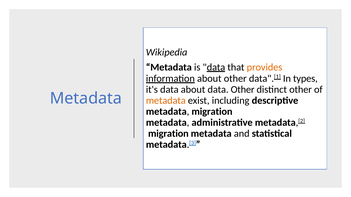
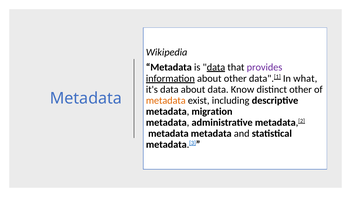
provides colour: orange -> purple
types: types -> what
data Other: Other -> Know
migration at (168, 134): migration -> metadata
